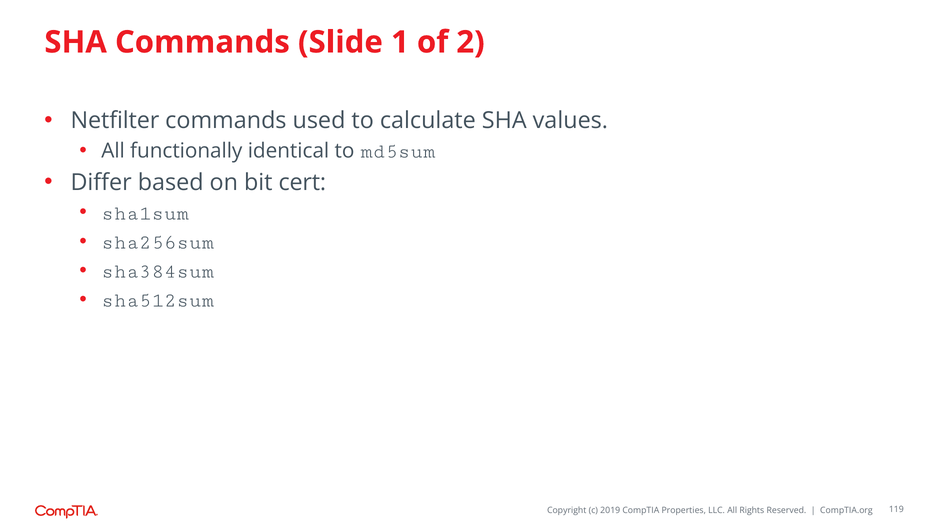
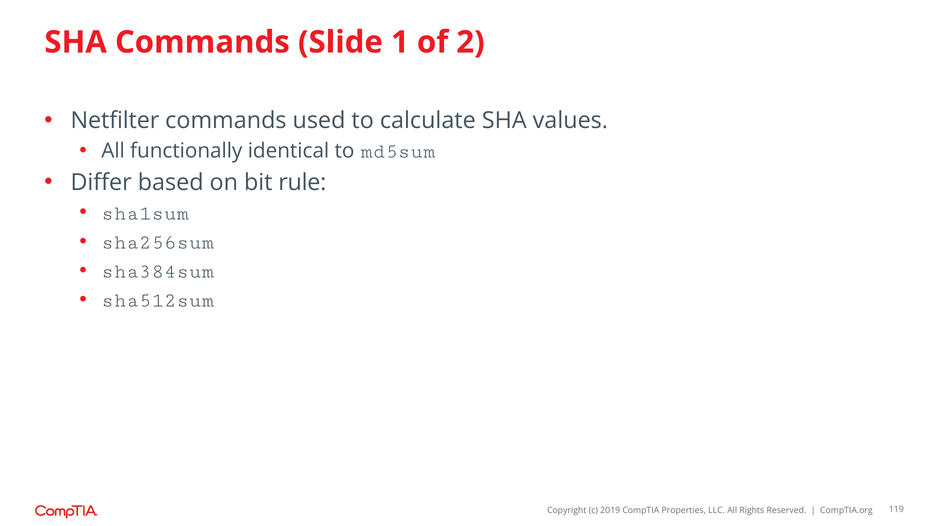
cert: cert -> rule
